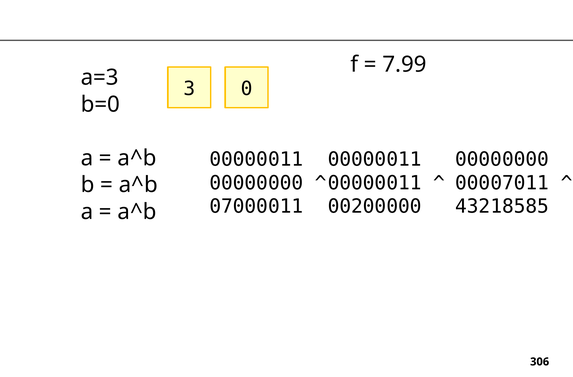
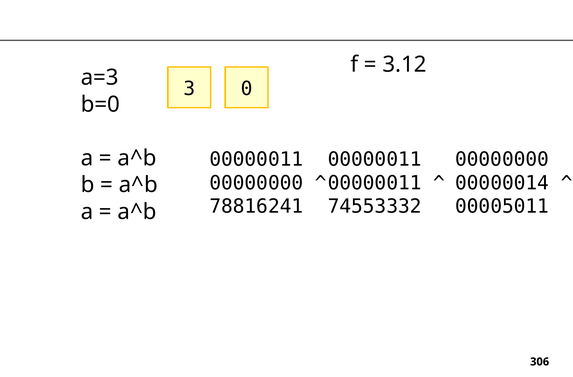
7.99: 7.99 -> 3.12
00007011: 00007011 -> 00000014
07000011: 07000011 -> 78816241
00200000: 00200000 -> 74553332
43218585: 43218585 -> 00005011
